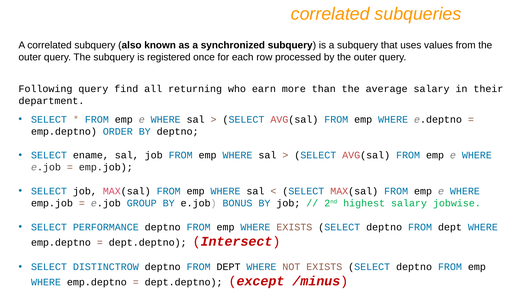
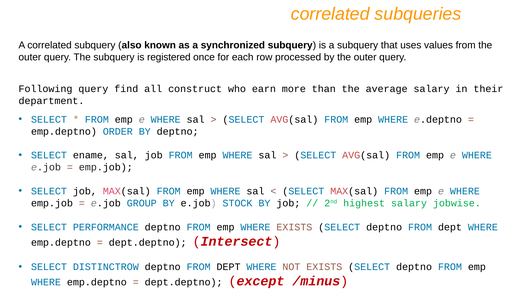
returning: returning -> construct
BONUS: BONUS -> STOCK
